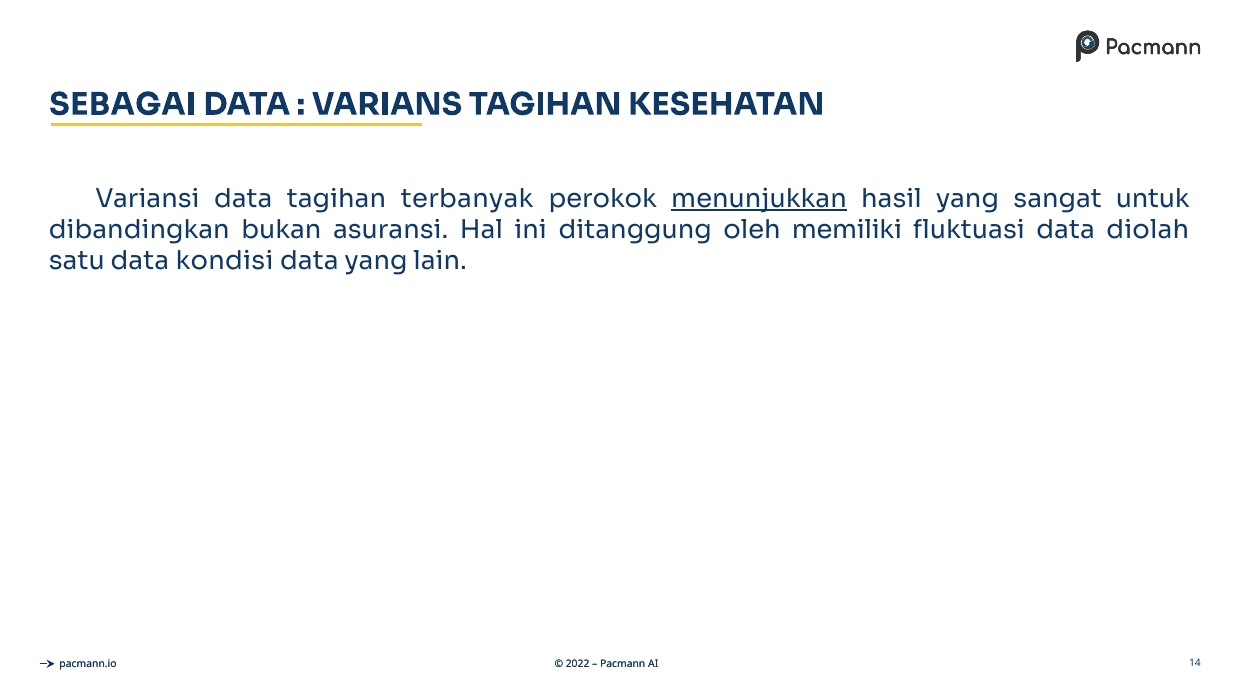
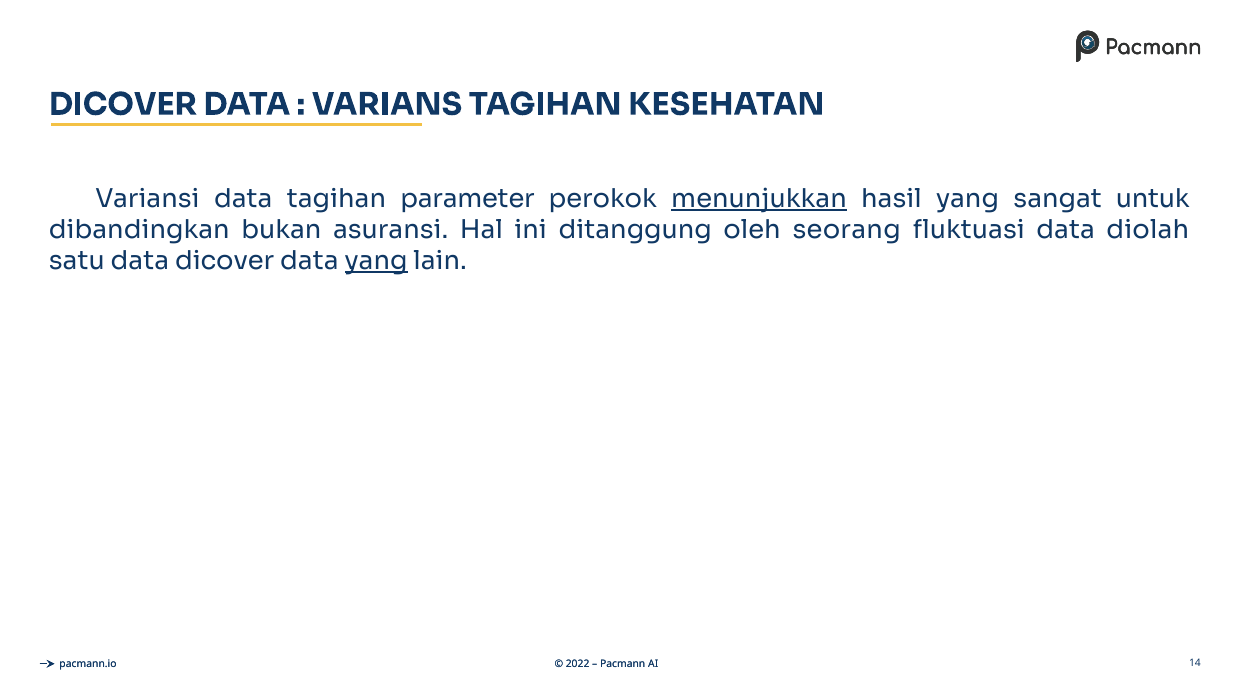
SEBAGAI at (123, 104): SEBAGAI -> DICOVER
terbanyak: terbanyak -> parameter
memiliki: memiliki -> seorang
data kondisi: kondisi -> dicover
yang at (376, 261) underline: none -> present
